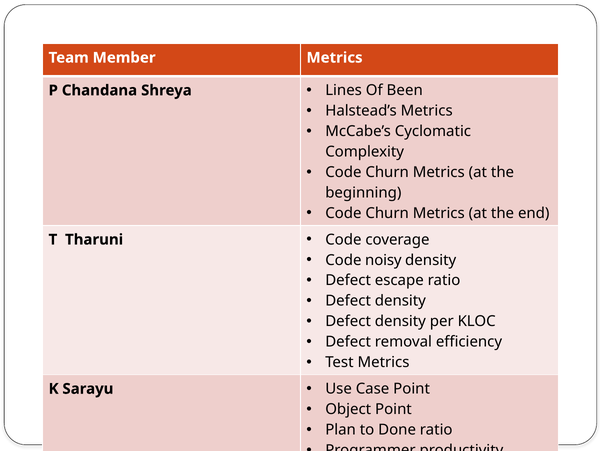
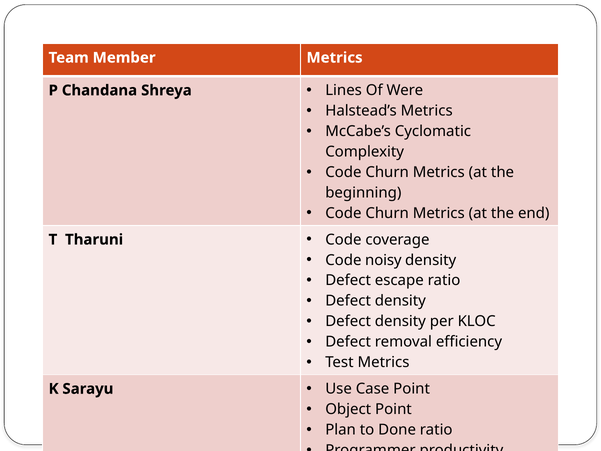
Been: Been -> Were
